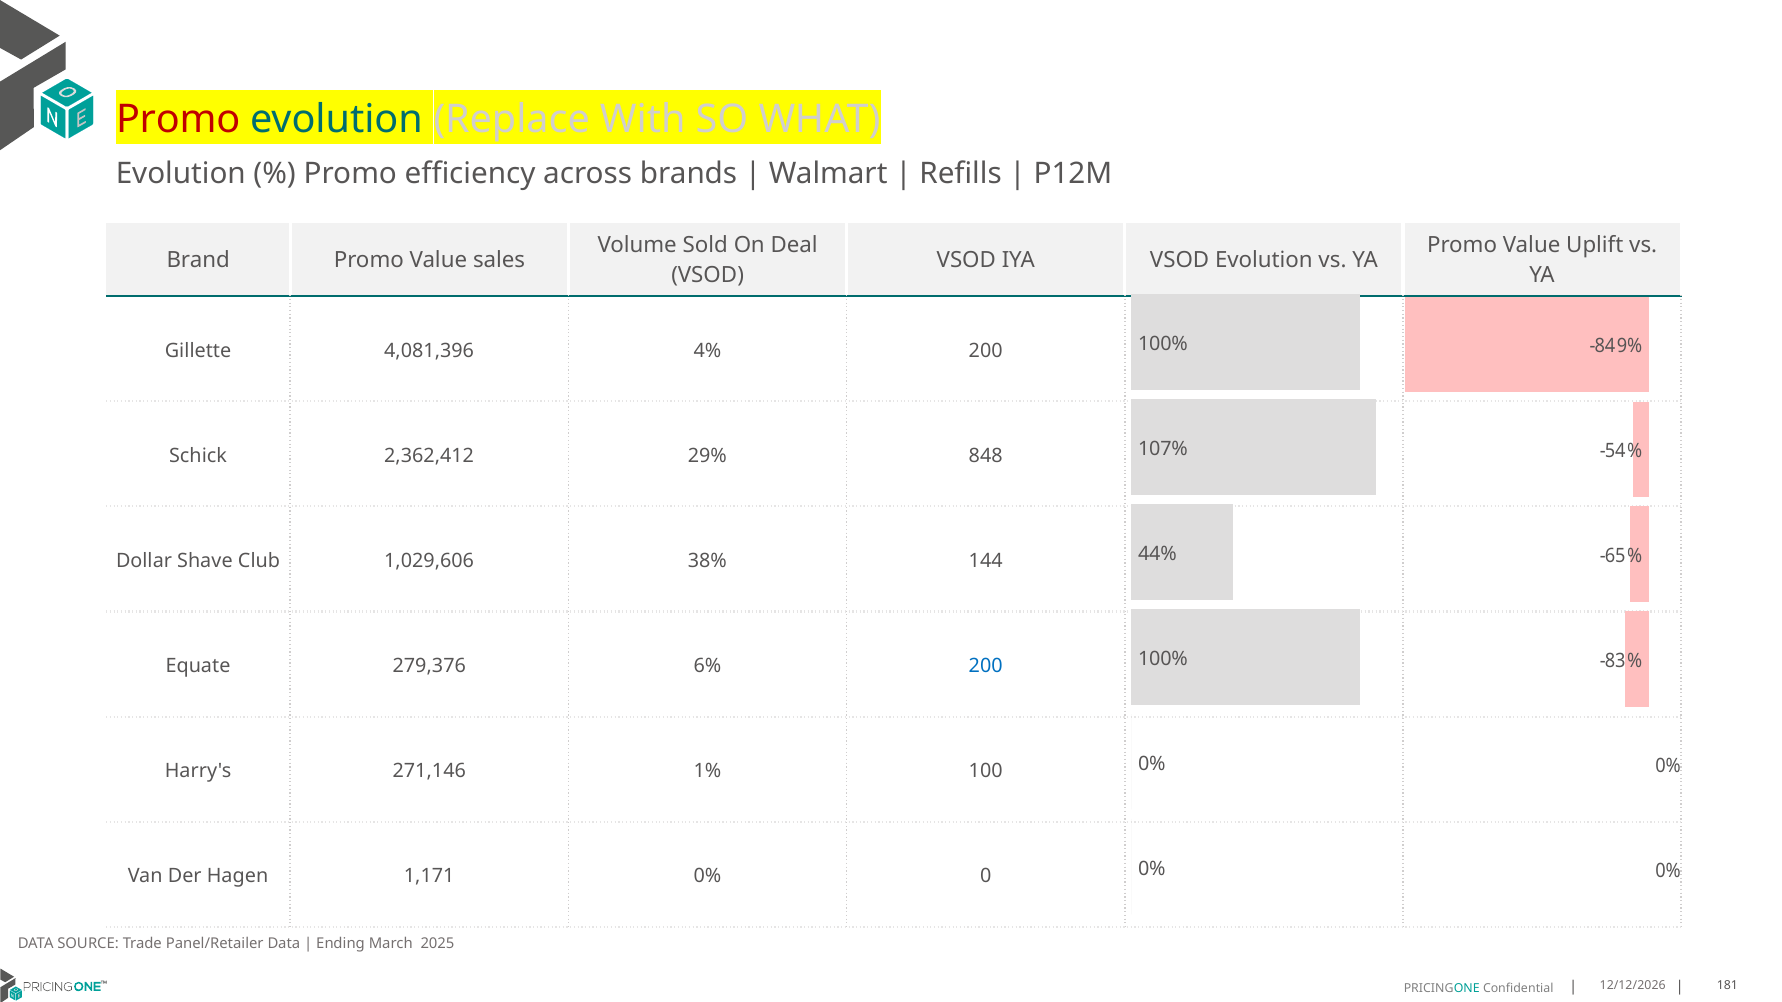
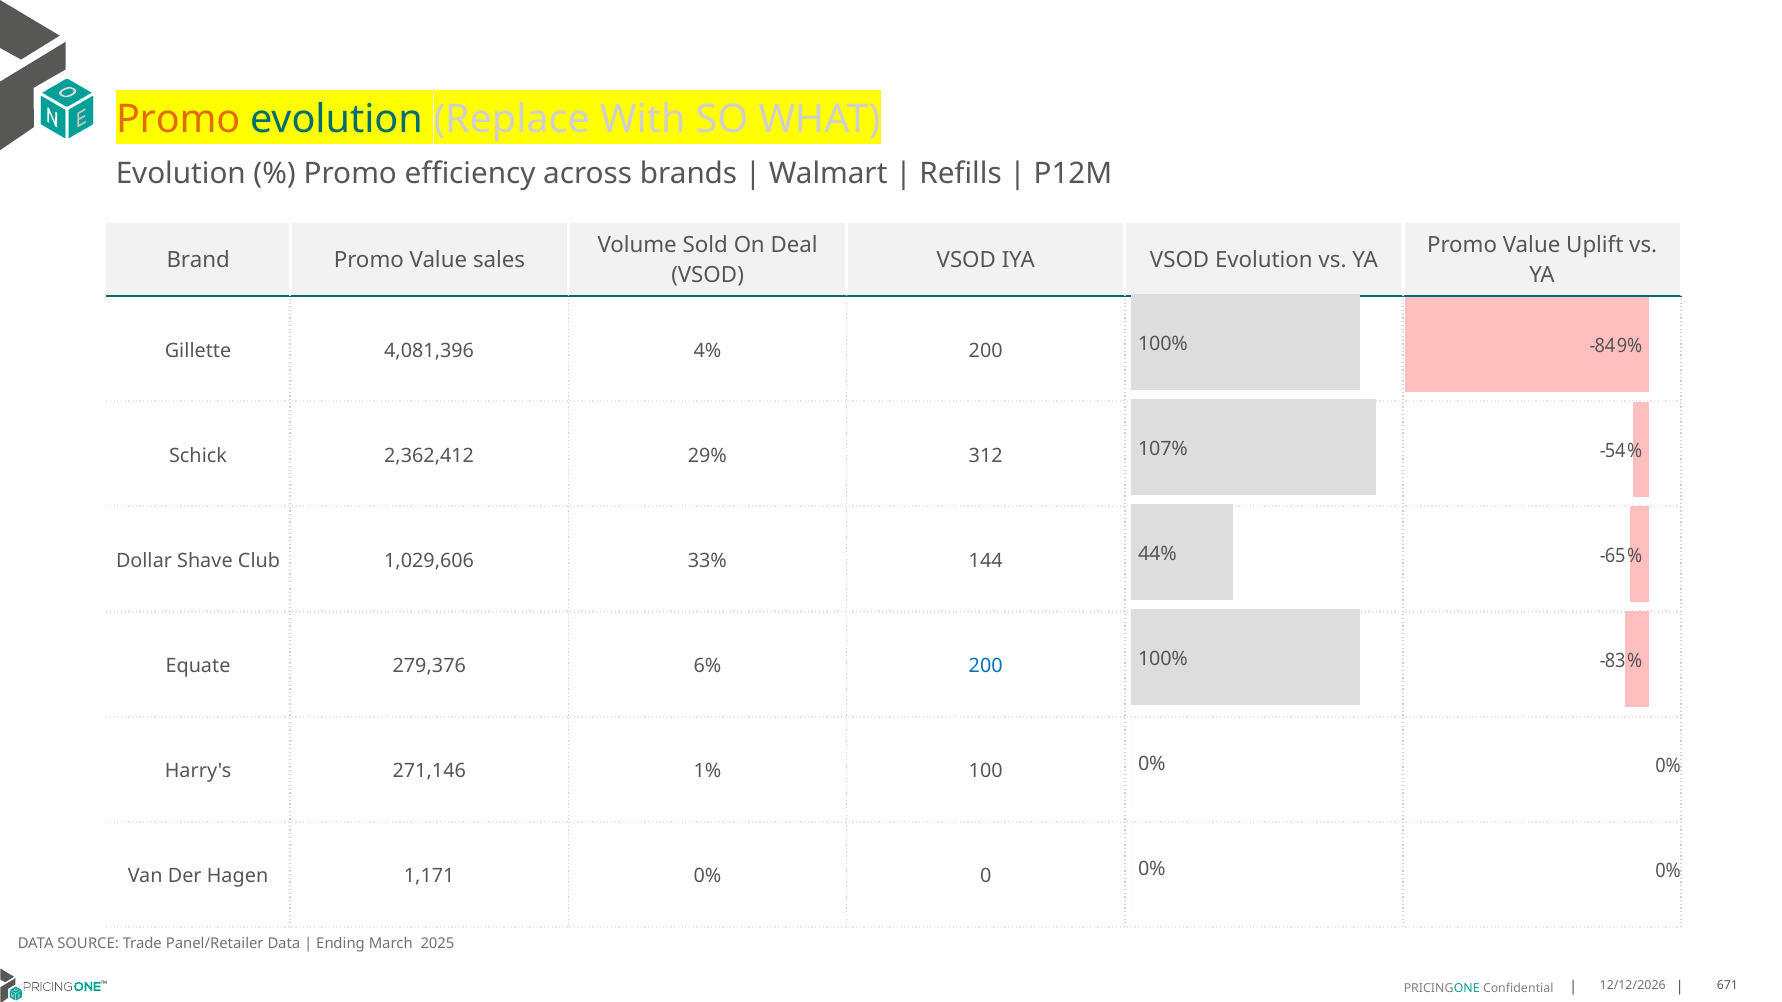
Promo at (178, 120) colour: red -> orange
848: 848 -> 312
38%: 38% -> 33%
181: 181 -> 671
